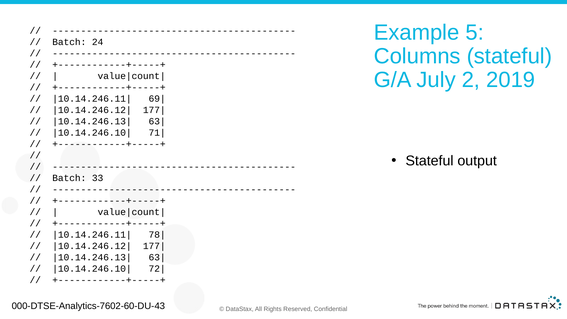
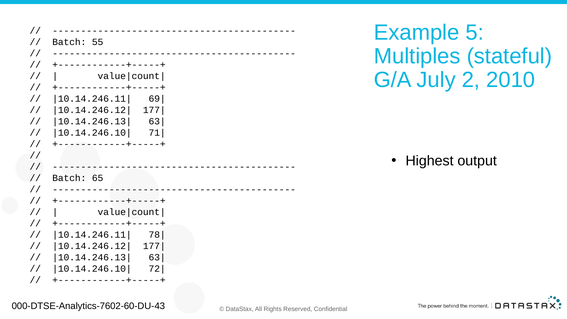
24: 24 -> 55
Columns: Columns -> Multiples
2019: 2019 -> 2010
Stateful at (430, 161): Stateful -> Highest
33: 33 -> 65
